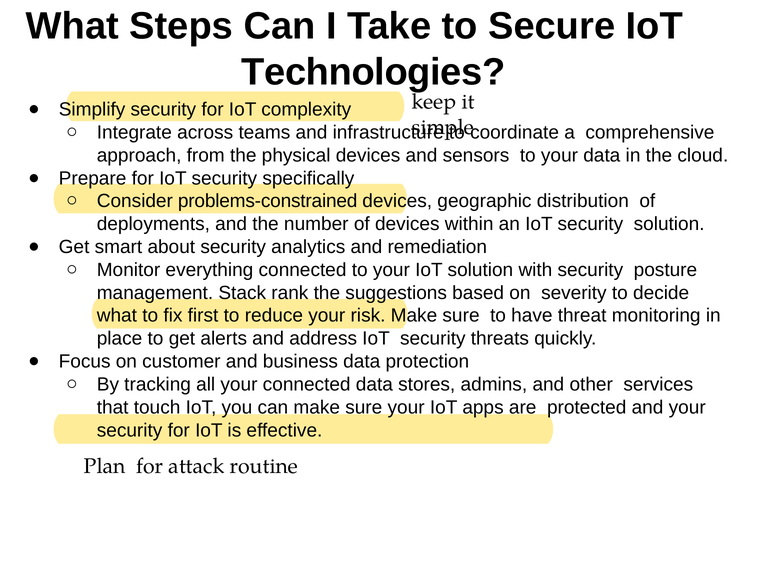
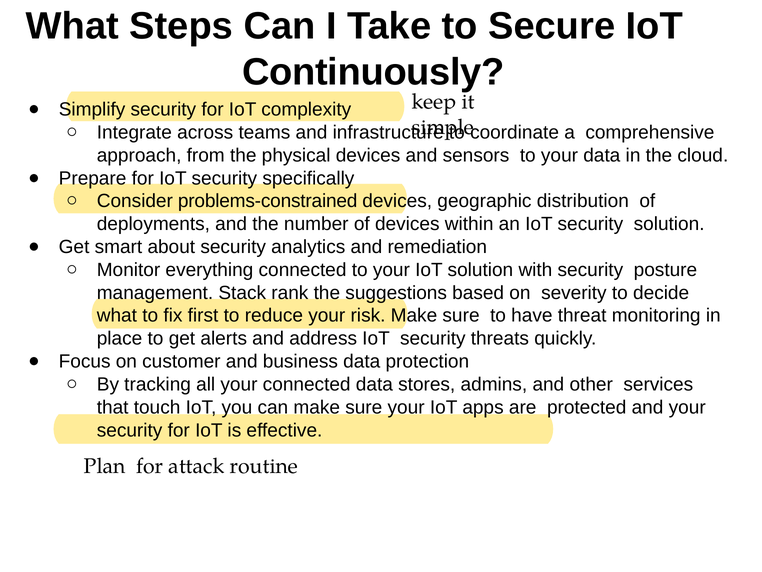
Technologies: Technologies -> Continuously
